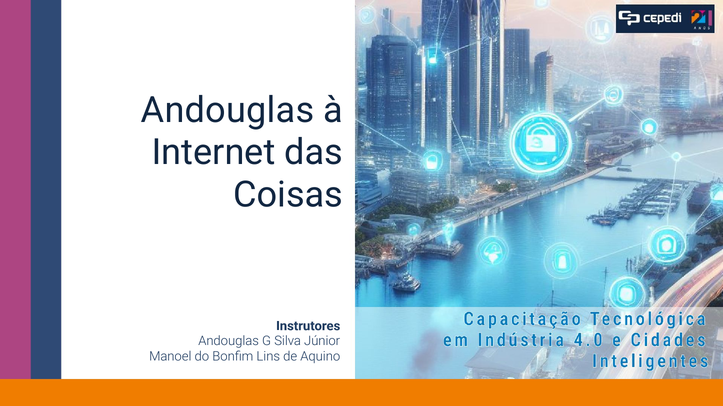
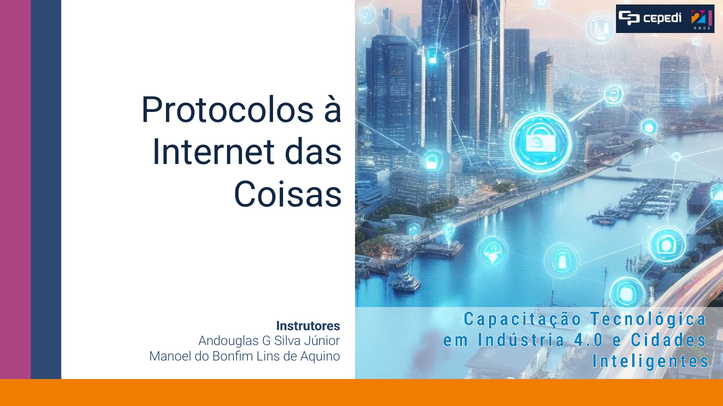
Andouglas at (228, 110): Andouglas -> Protocolos
